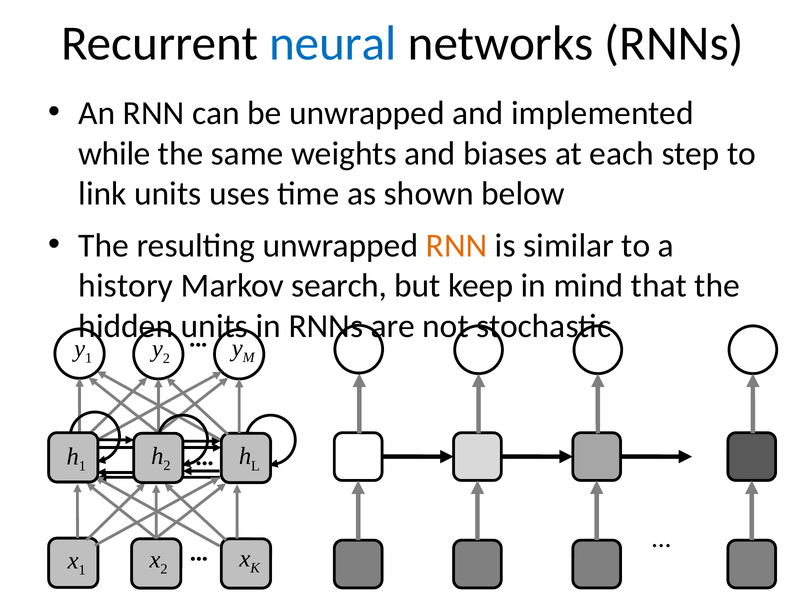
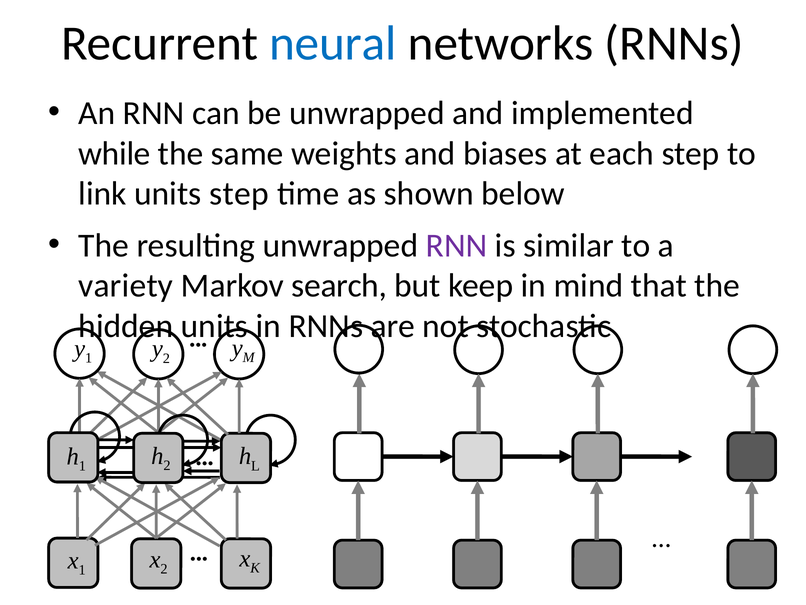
units uses: uses -> step
RNN at (457, 245) colour: orange -> purple
history: history -> variety
